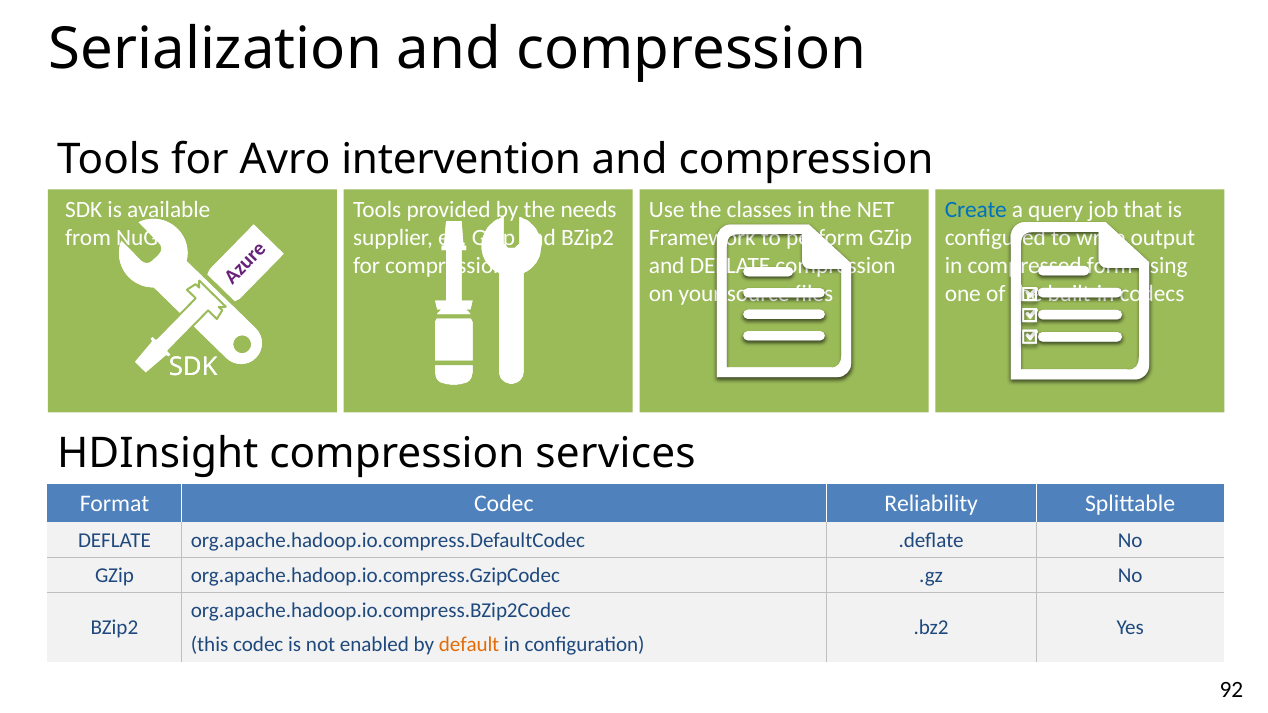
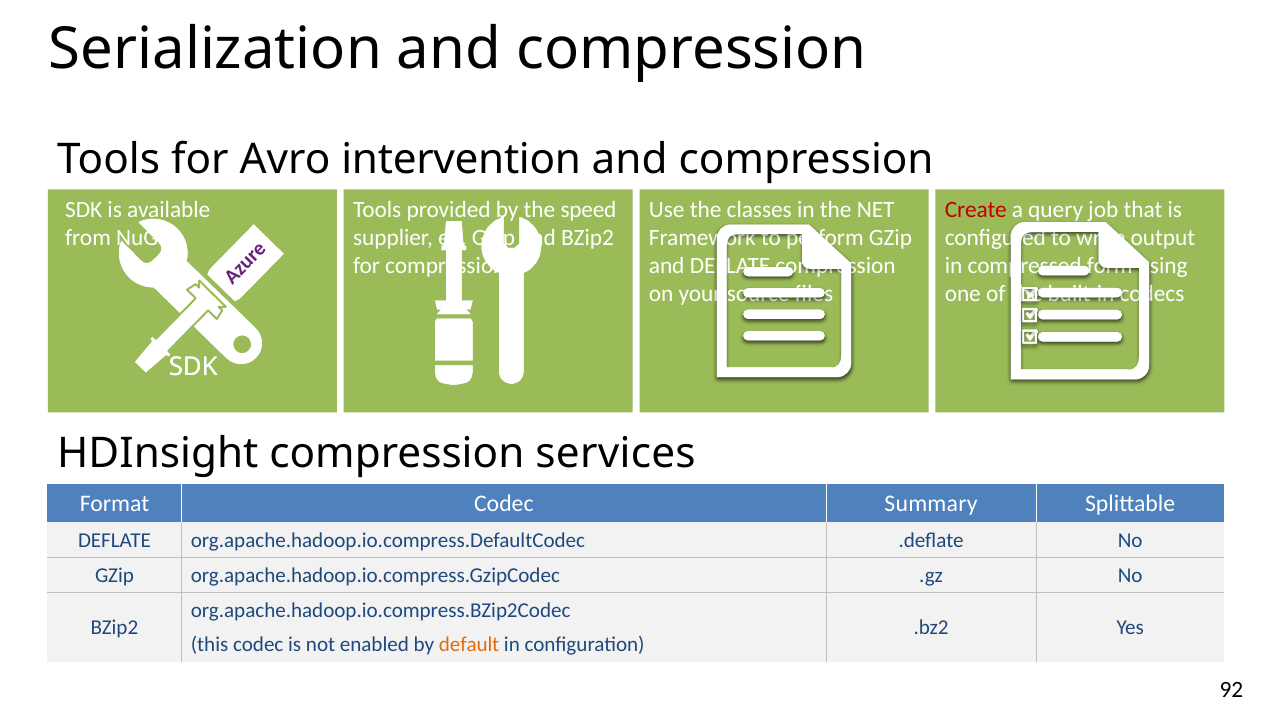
needs: needs -> speed
Create colour: blue -> red
Reliability: Reliability -> Summary
